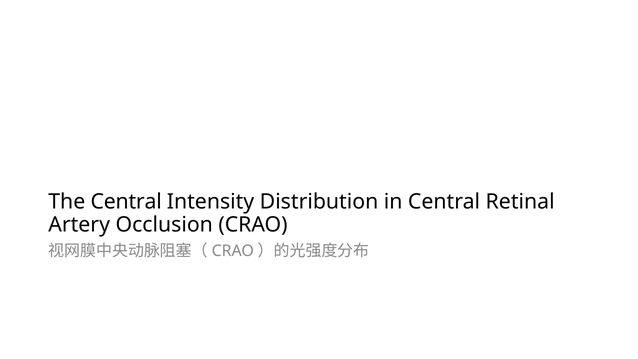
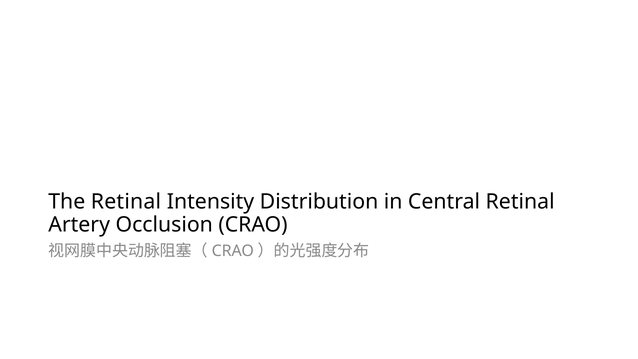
The Central: Central -> Retinal
